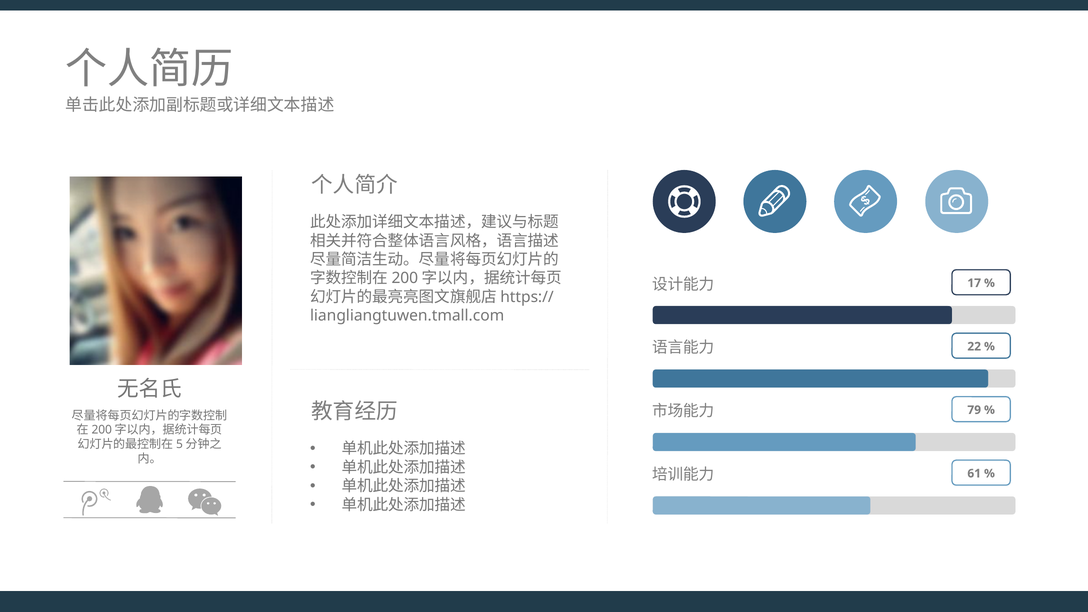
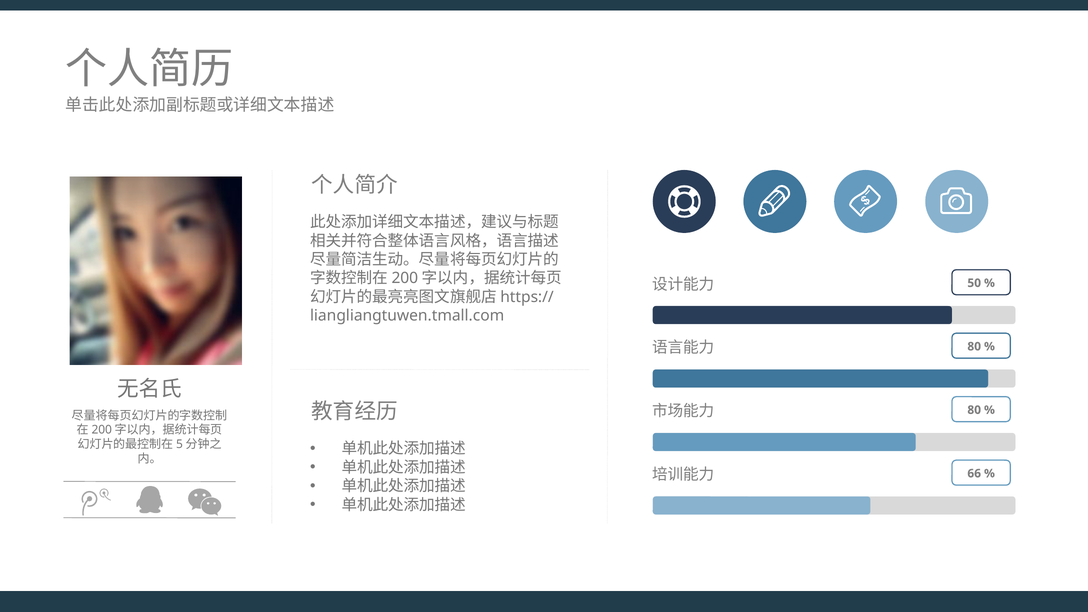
17: 17 -> 50
22 at (974, 346): 22 -> 80
79 at (974, 410): 79 -> 80
61: 61 -> 66
